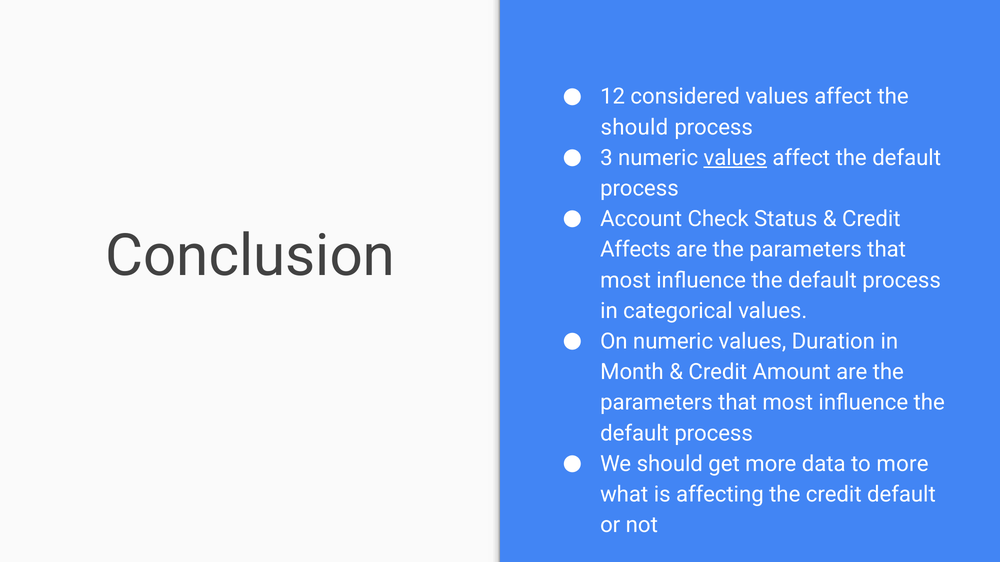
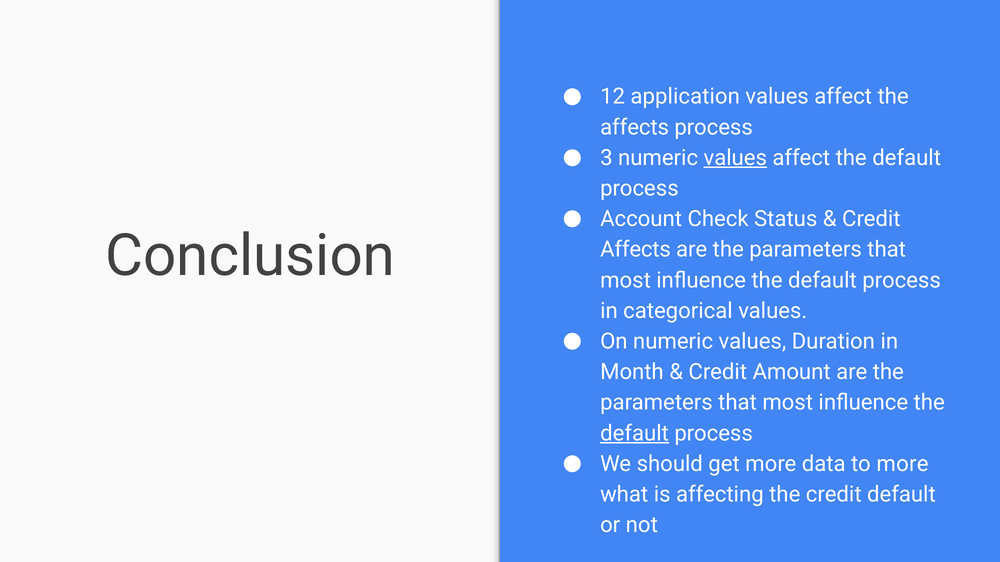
considered: considered -> application
should at (634, 127): should -> affects
default at (635, 434) underline: none -> present
